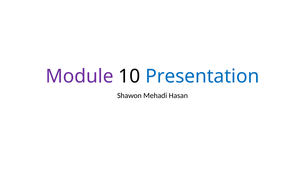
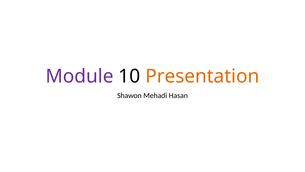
Presentation colour: blue -> orange
